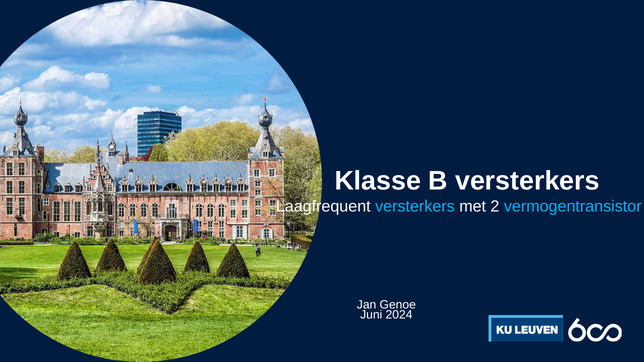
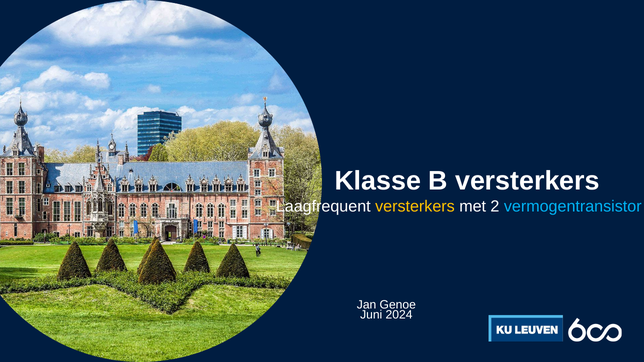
versterkers at (415, 206) colour: light blue -> yellow
